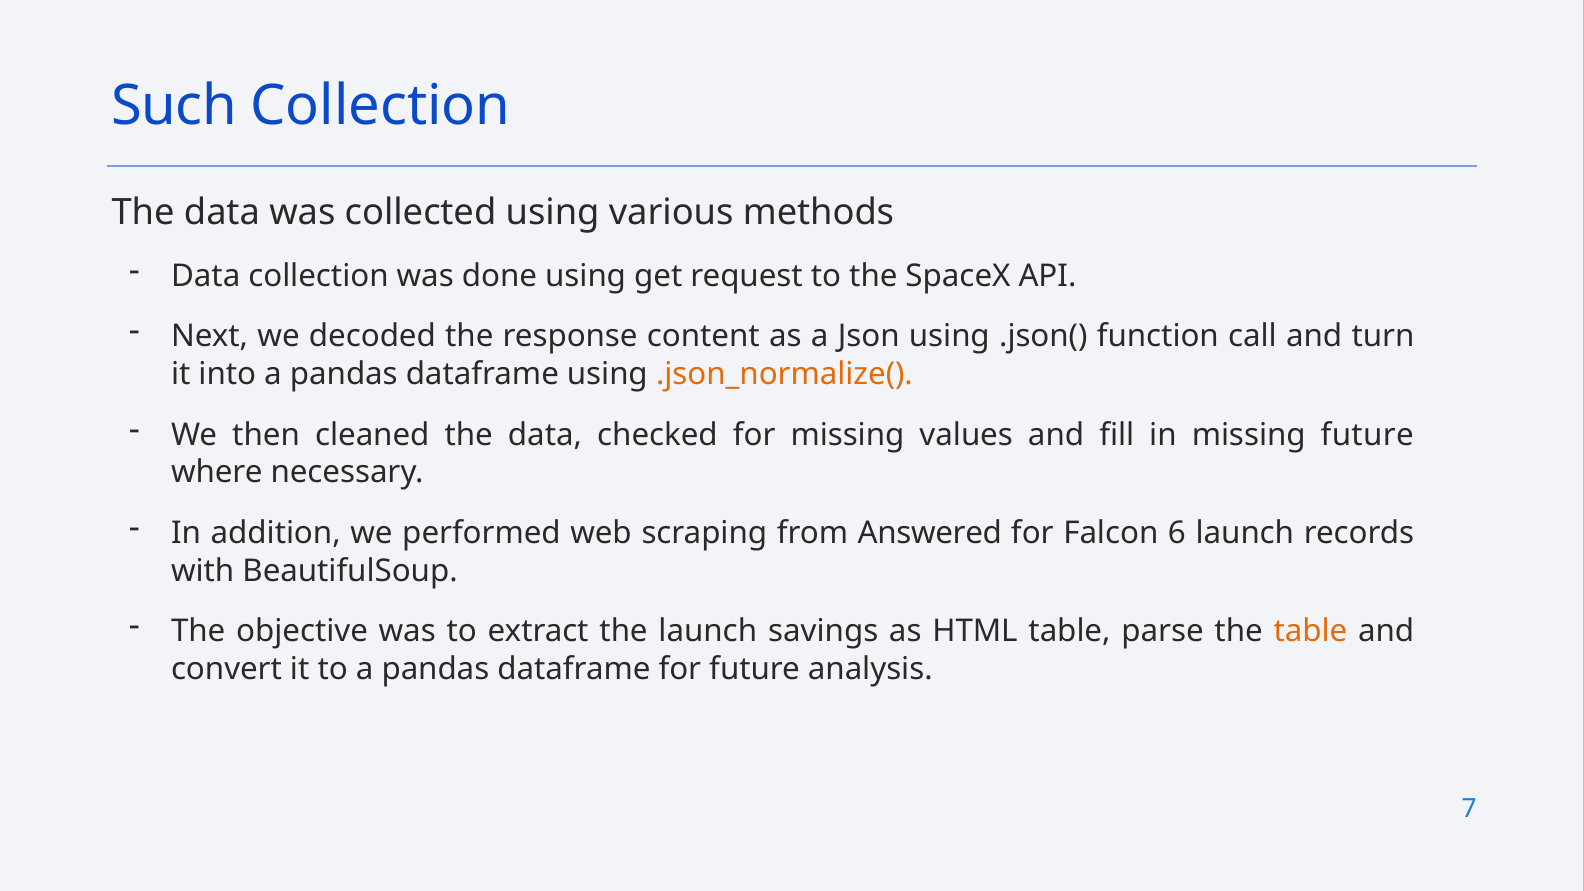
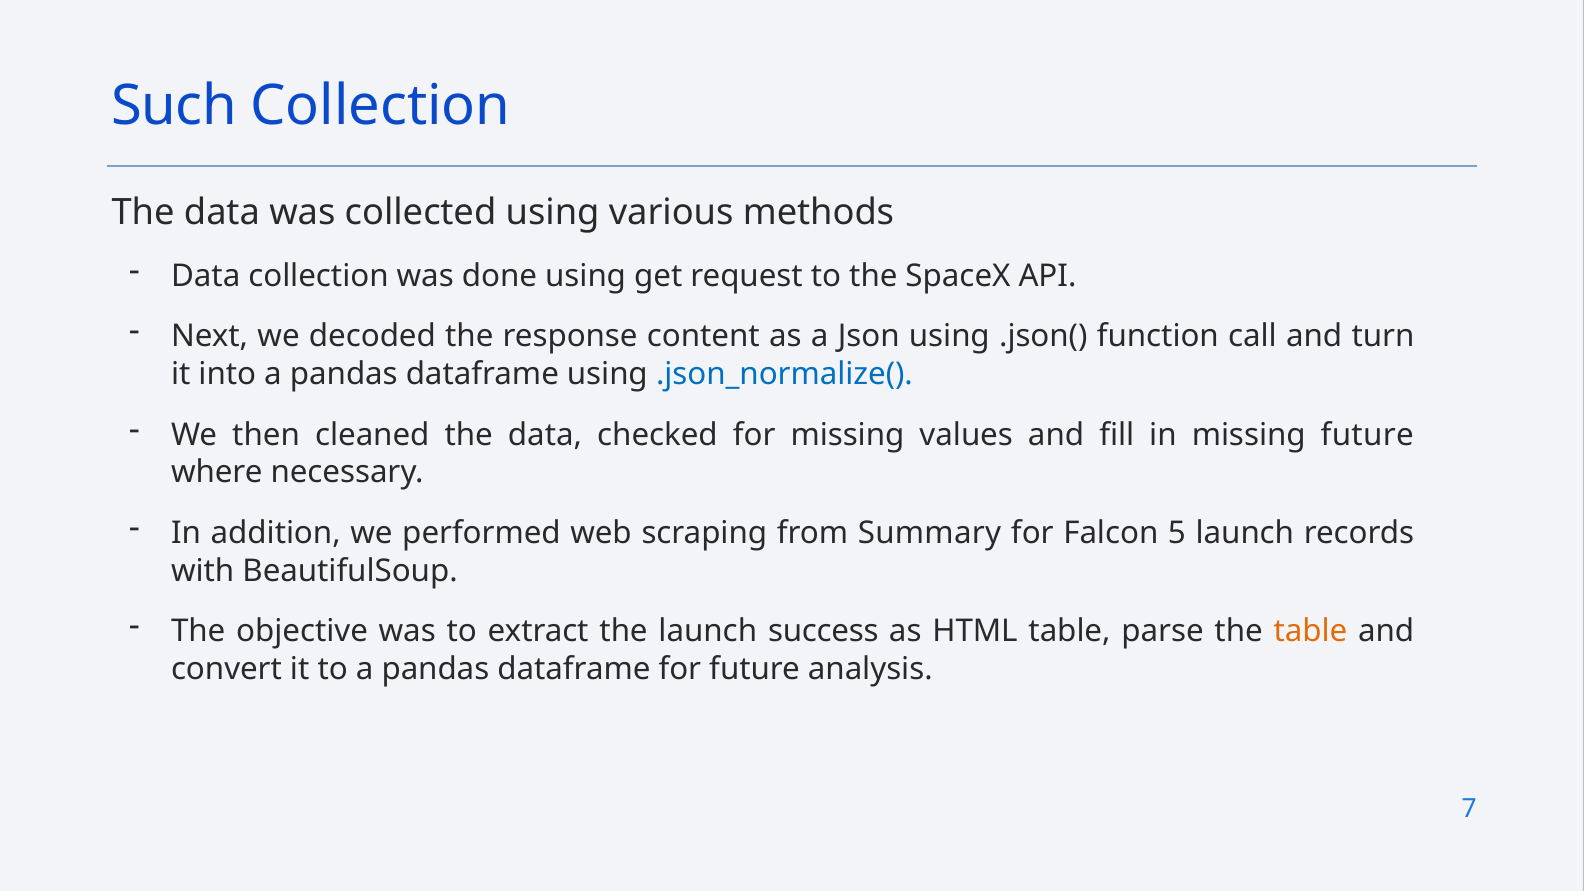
.json_normalize( colour: orange -> blue
Answered: Answered -> Summary
6: 6 -> 5
savings: savings -> success
